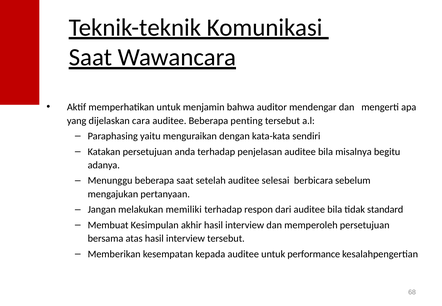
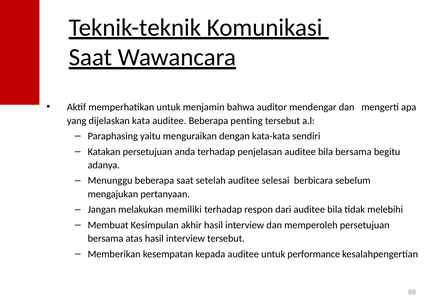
cara: cara -> kata
bila misalnya: misalnya -> bersama
standard: standard -> melebihi
